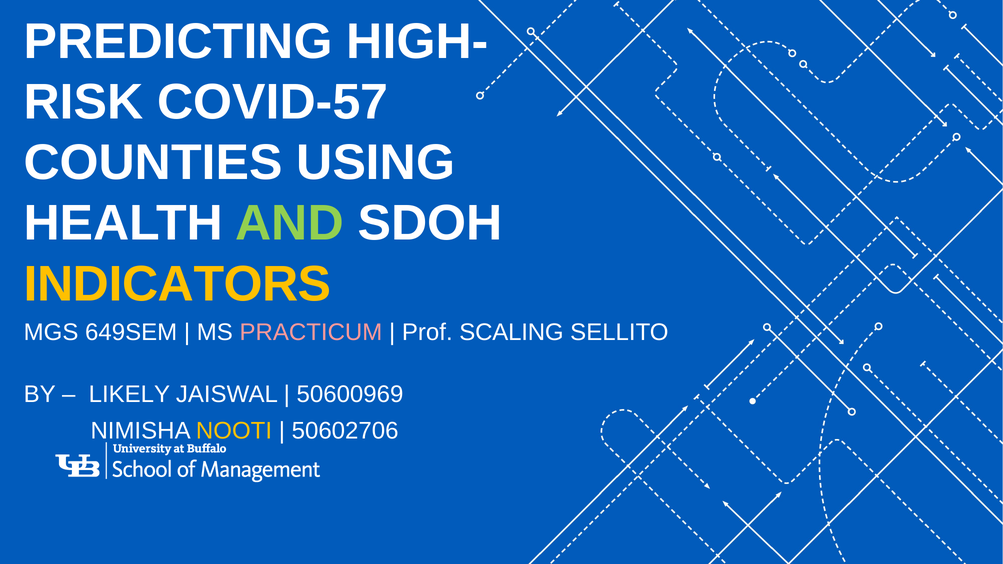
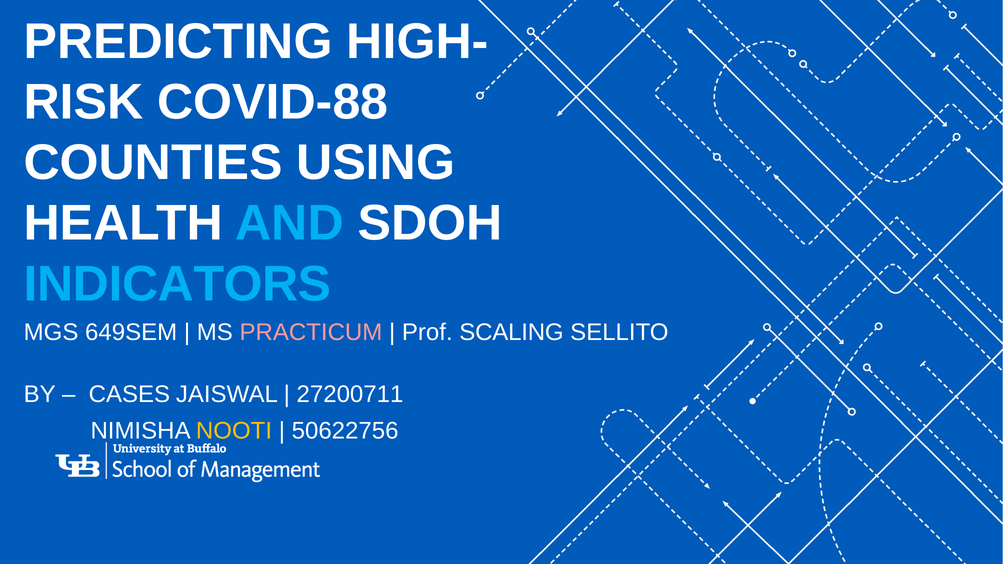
COVID-57: COVID-57 -> COVID-88
AND colour: light green -> light blue
INDICATORS colour: yellow -> light blue
LIKELY: LIKELY -> CASES
50600969: 50600969 -> 27200711
50602706: 50602706 -> 50622756
